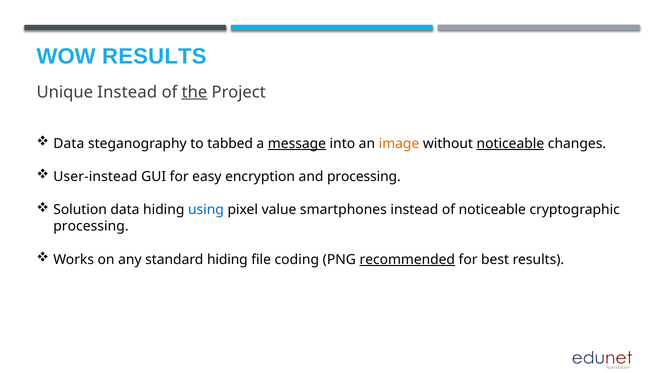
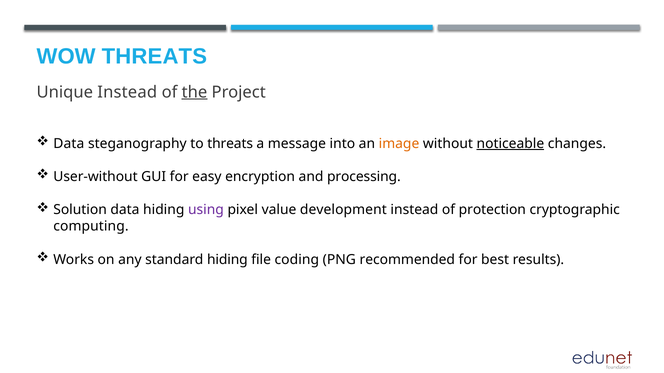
WOW RESULTS: RESULTS -> THREATS
to tabbed: tabbed -> threats
message underline: present -> none
User-instead: User-instead -> User-without
using colour: blue -> purple
smartphones: smartphones -> development
of noticeable: noticeable -> protection
processing at (91, 227): processing -> computing
recommended underline: present -> none
